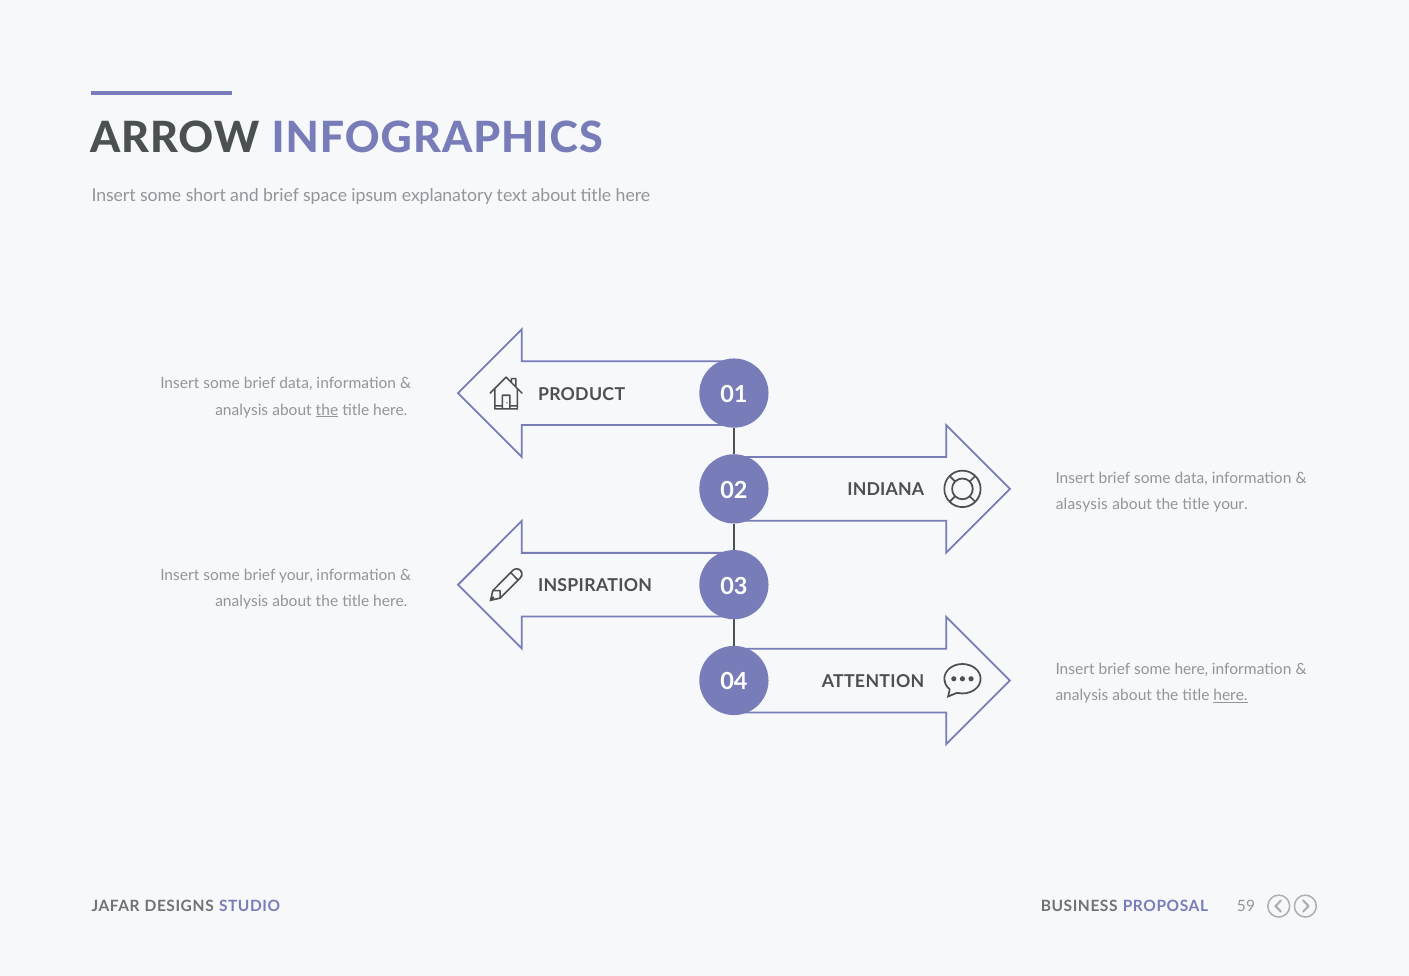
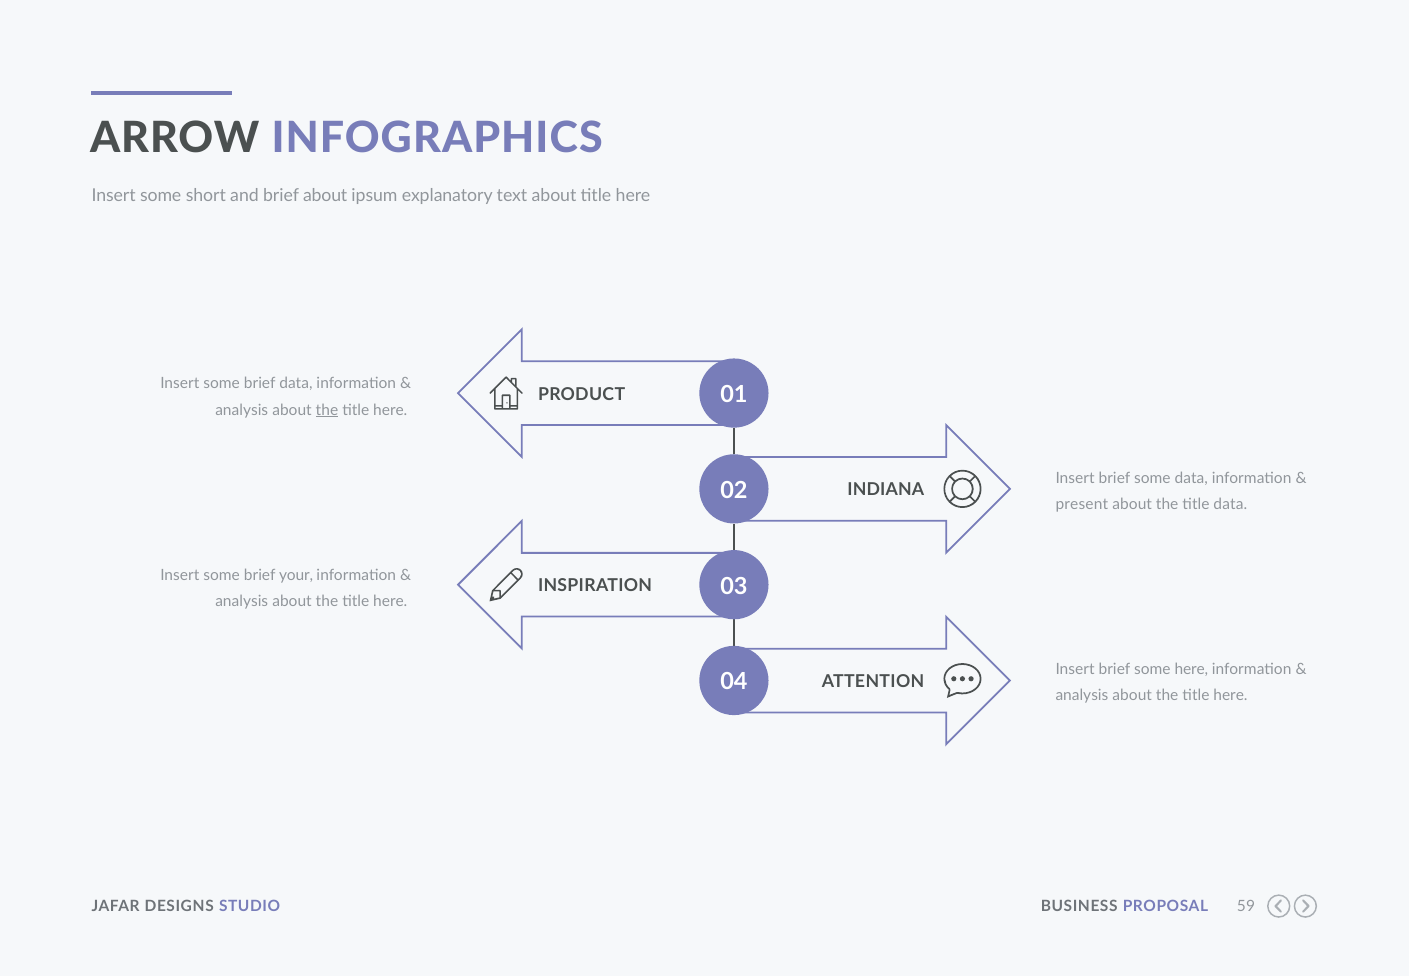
brief space: space -> about
alasysis: alasysis -> present
title your: your -> data
here at (1230, 695) underline: present -> none
